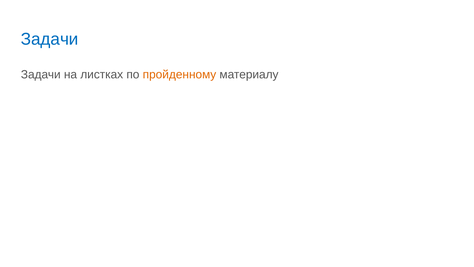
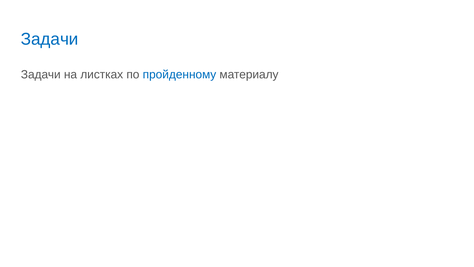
пройденному colour: orange -> blue
